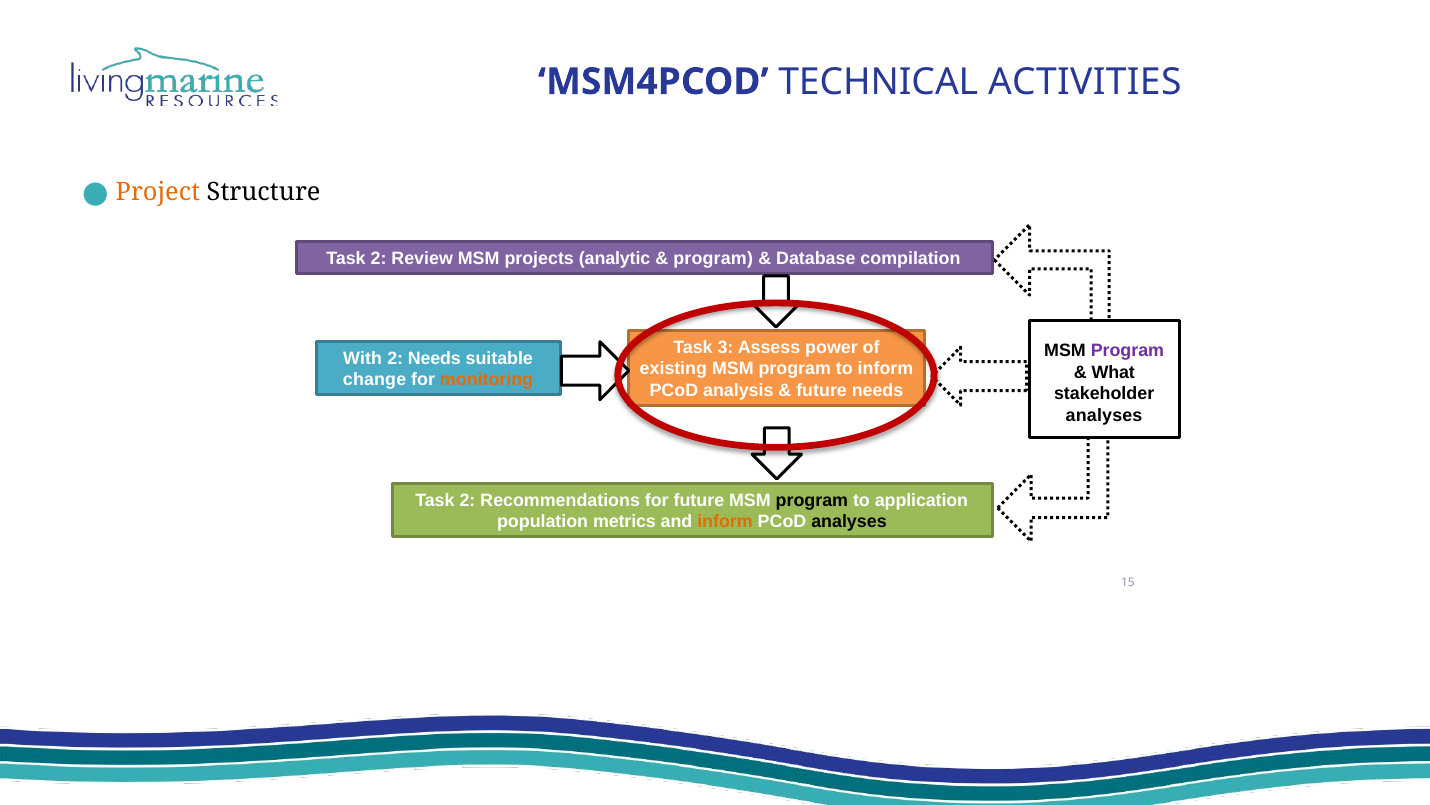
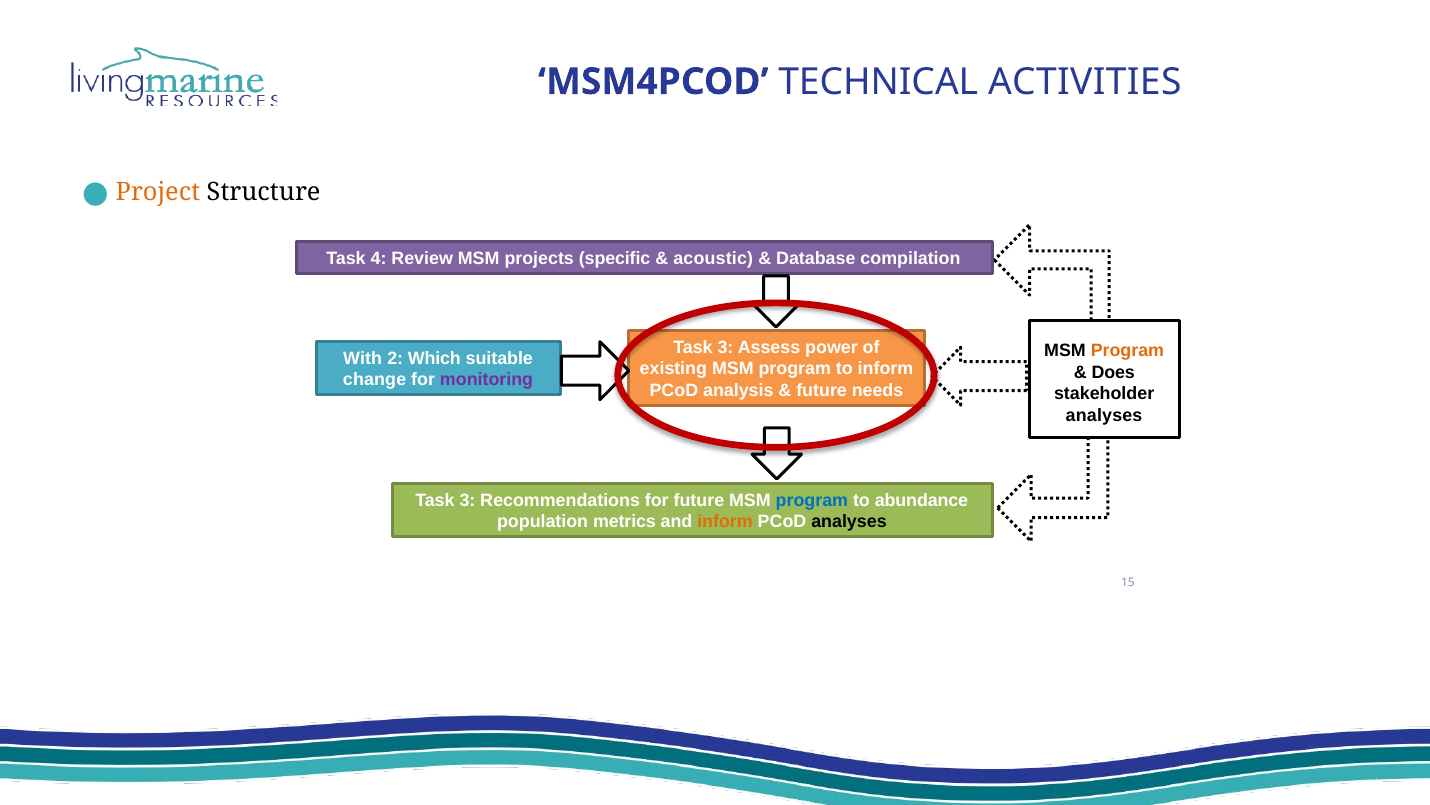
2 at (379, 259): 2 -> 4
analytic: analytic -> specific
program at (713, 259): program -> acoustic
Program at (1127, 351) colour: purple -> orange
2 Needs: Needs -> Which
What: What -> Does
monitoring colour: orange -> purple
2 at (467, 500): 2 -> 3
program at (812, 500) colour: black -> blue
application: application -> abundance
